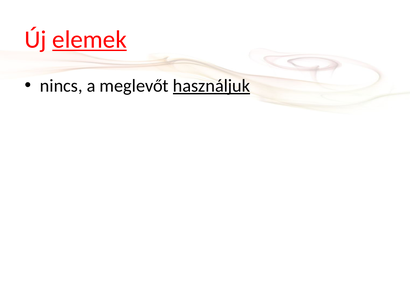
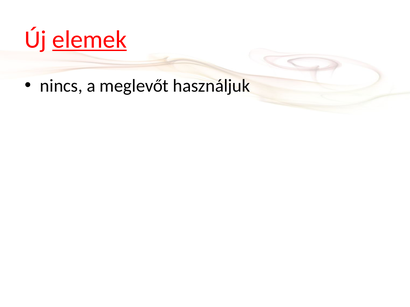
használjuk underline: present -> none
